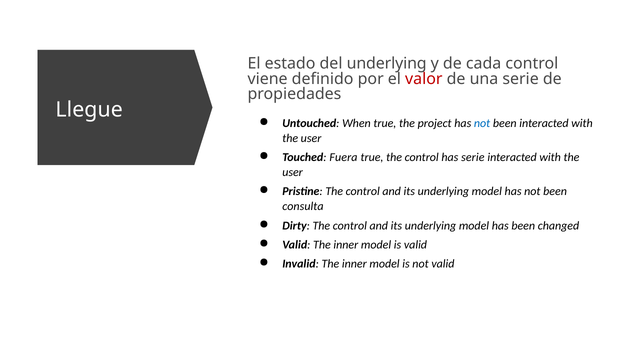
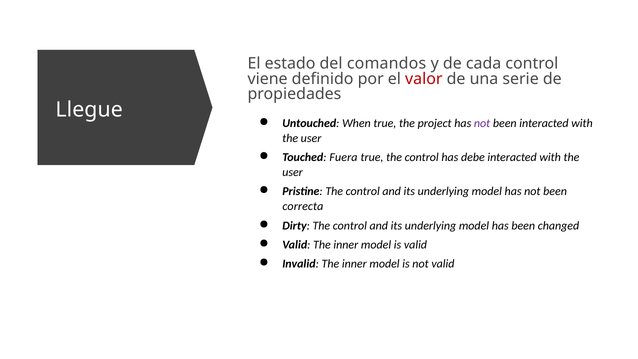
del underlying: underlying -> comandos
not at (482, 123) colour: blue -> purple
has serie: serie -> debe
consulta: consulta -> correcta
